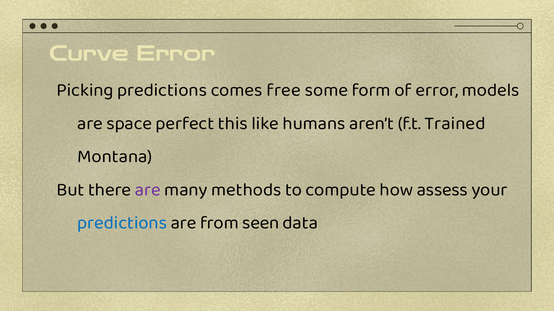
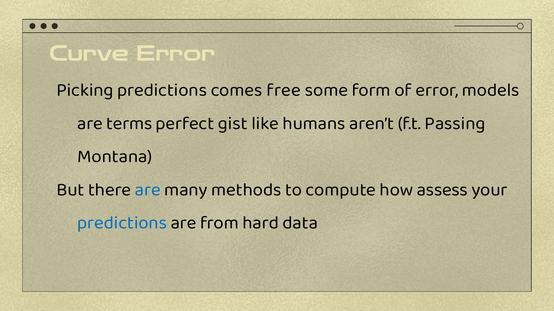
space: space -> terms
this: this -> gist
Trained: Trained -> Passing
are at (148, 190) colour: purple -> blue
seen: seen -> hard
